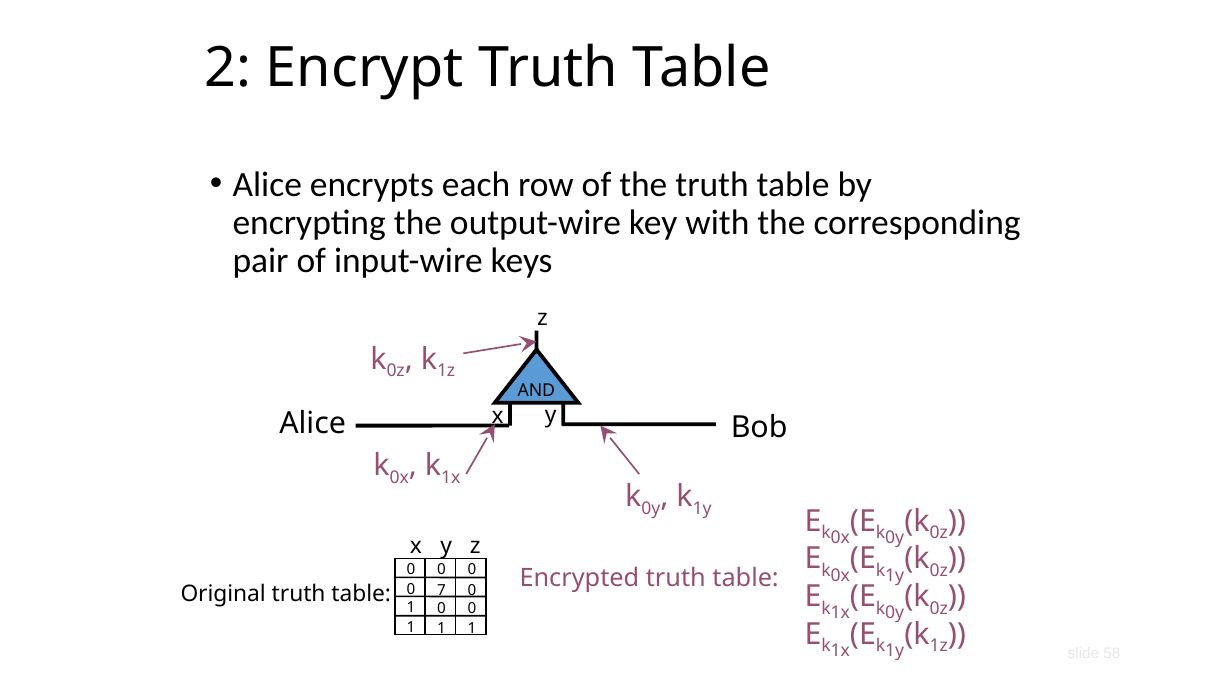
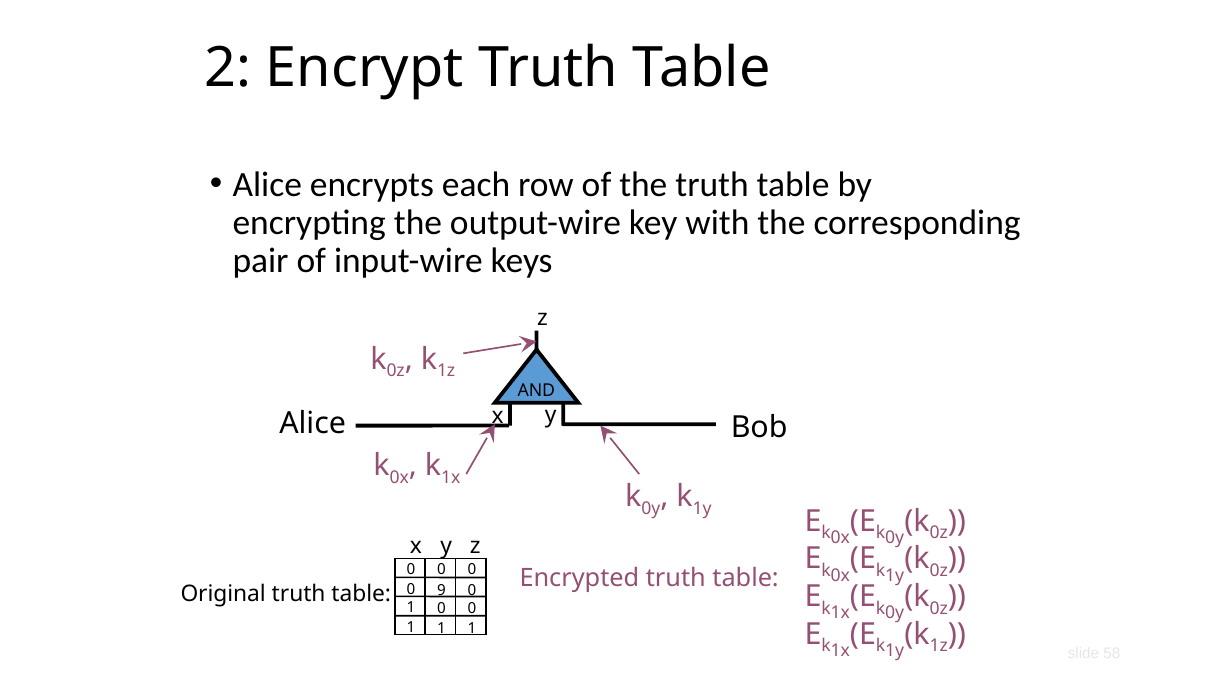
7: 7 -> 9
